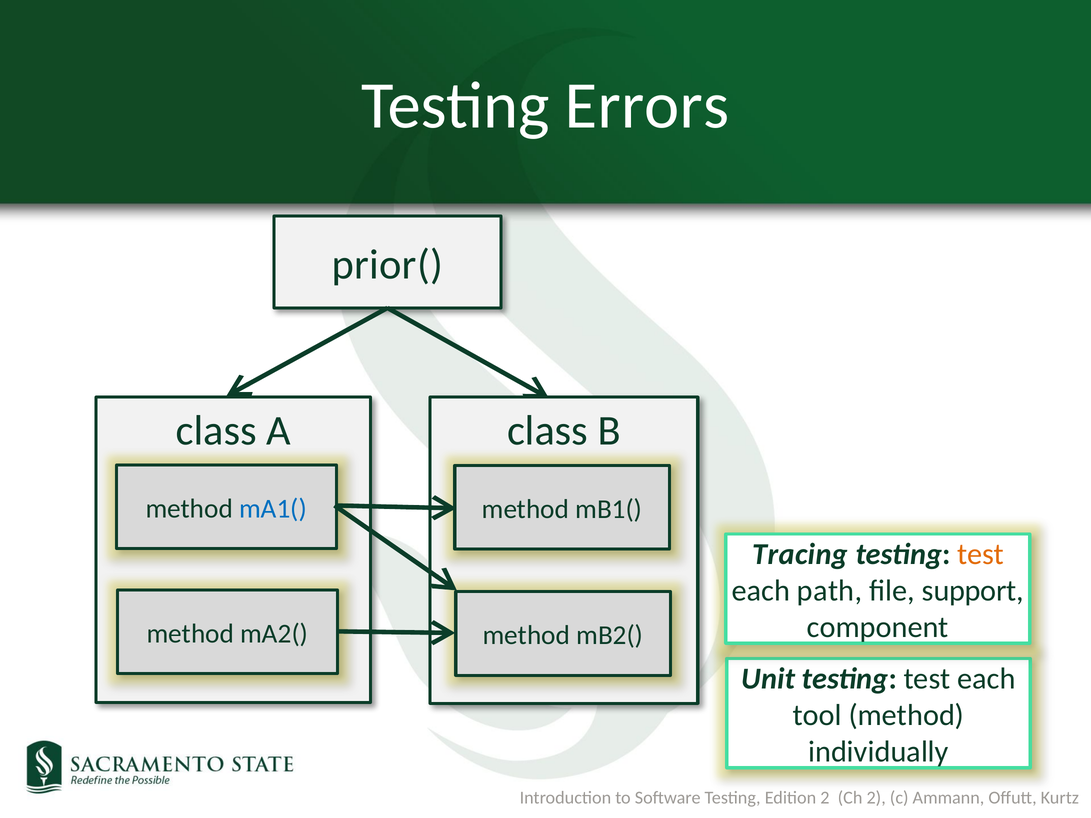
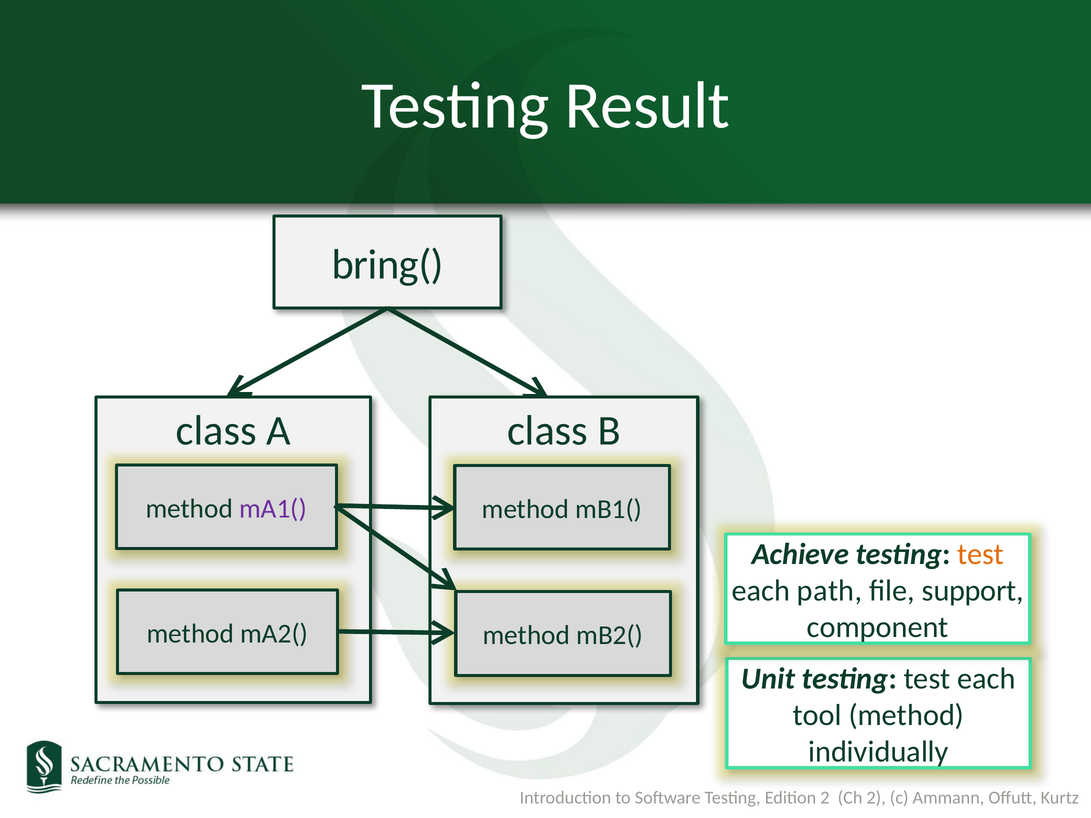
Errors: Errors -> Result
prior(: prior( -> bring(
mA1( colour: blue -> purple
Tracing: Tracing -> Achieve
